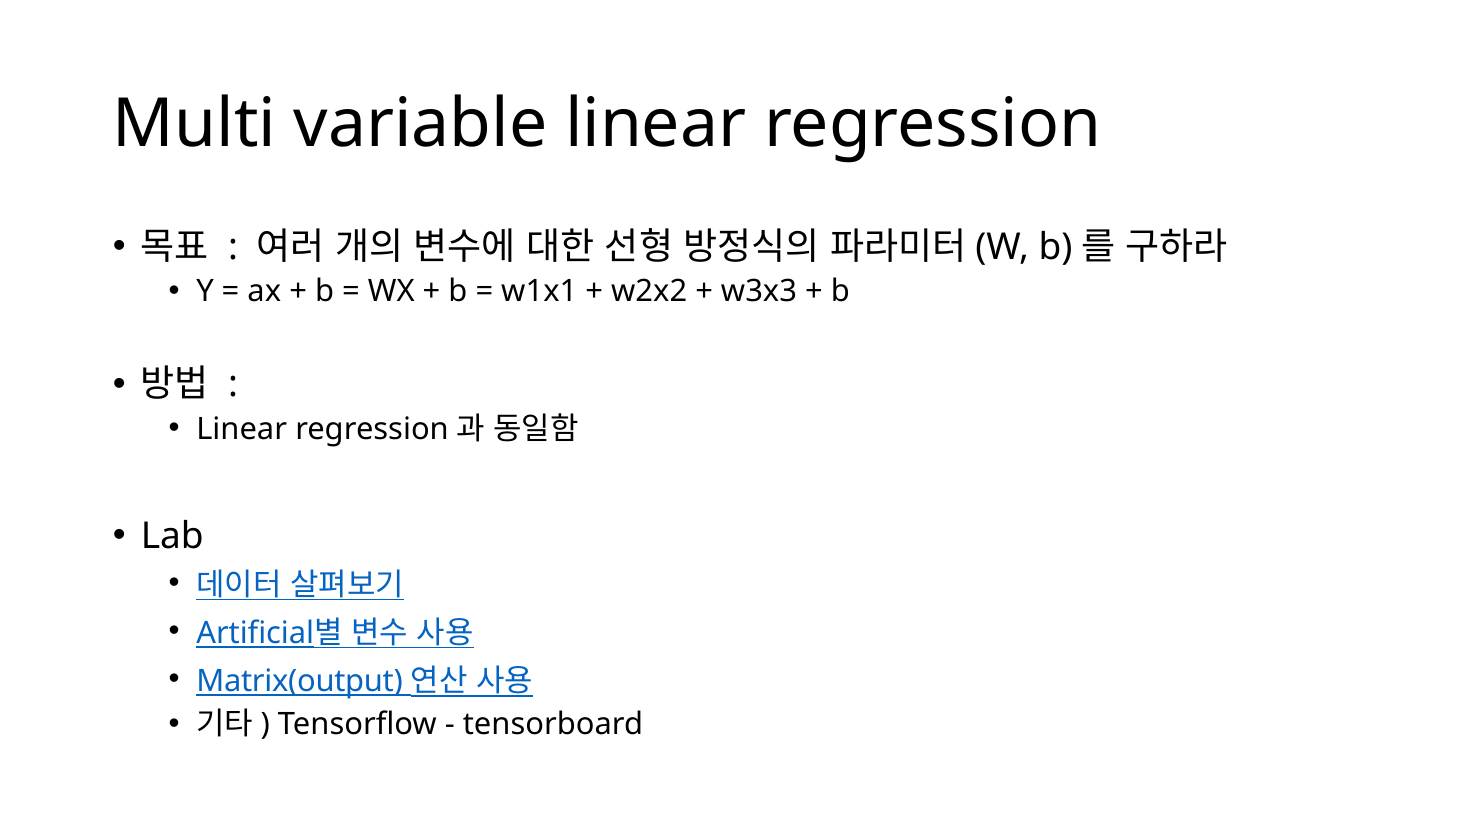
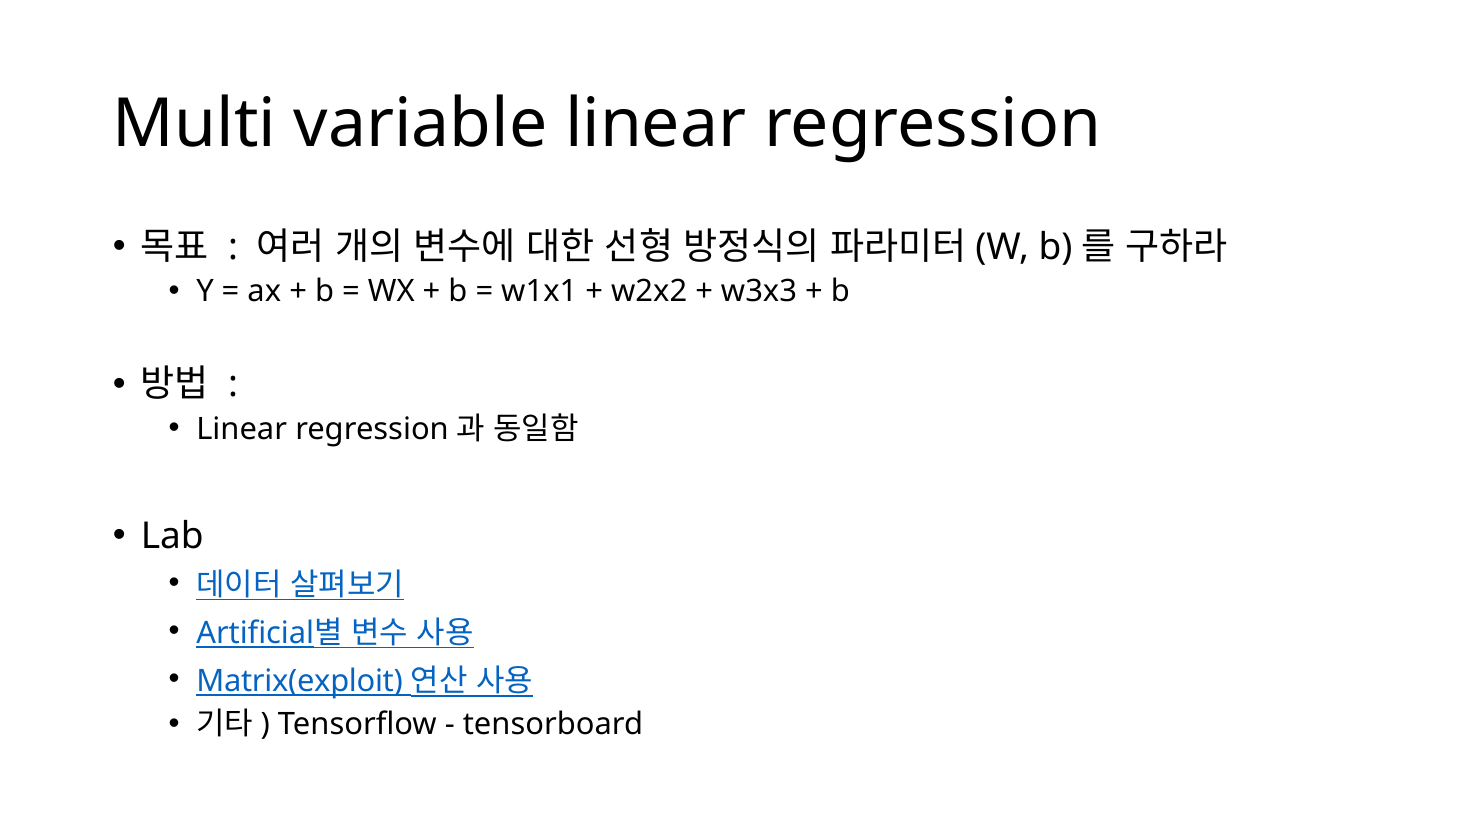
Matrix(output: Matrix(output -> Matrix(exploit
